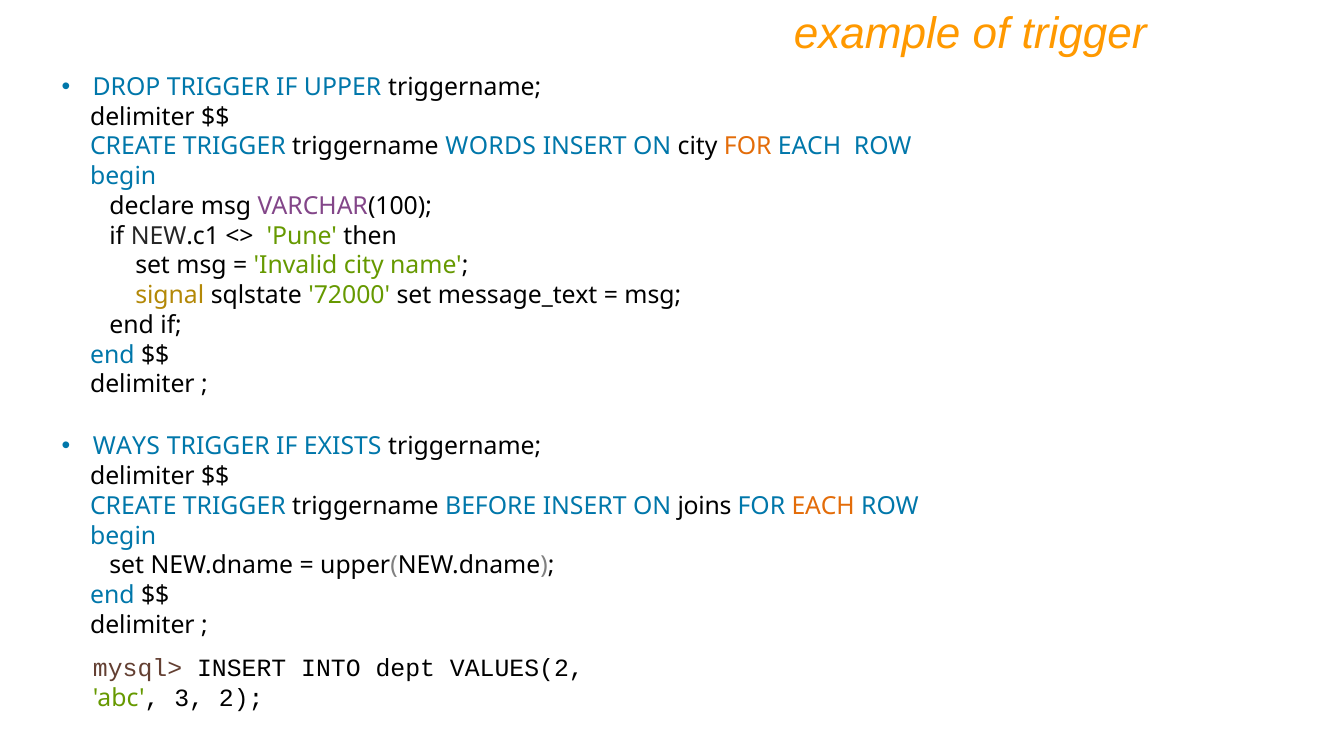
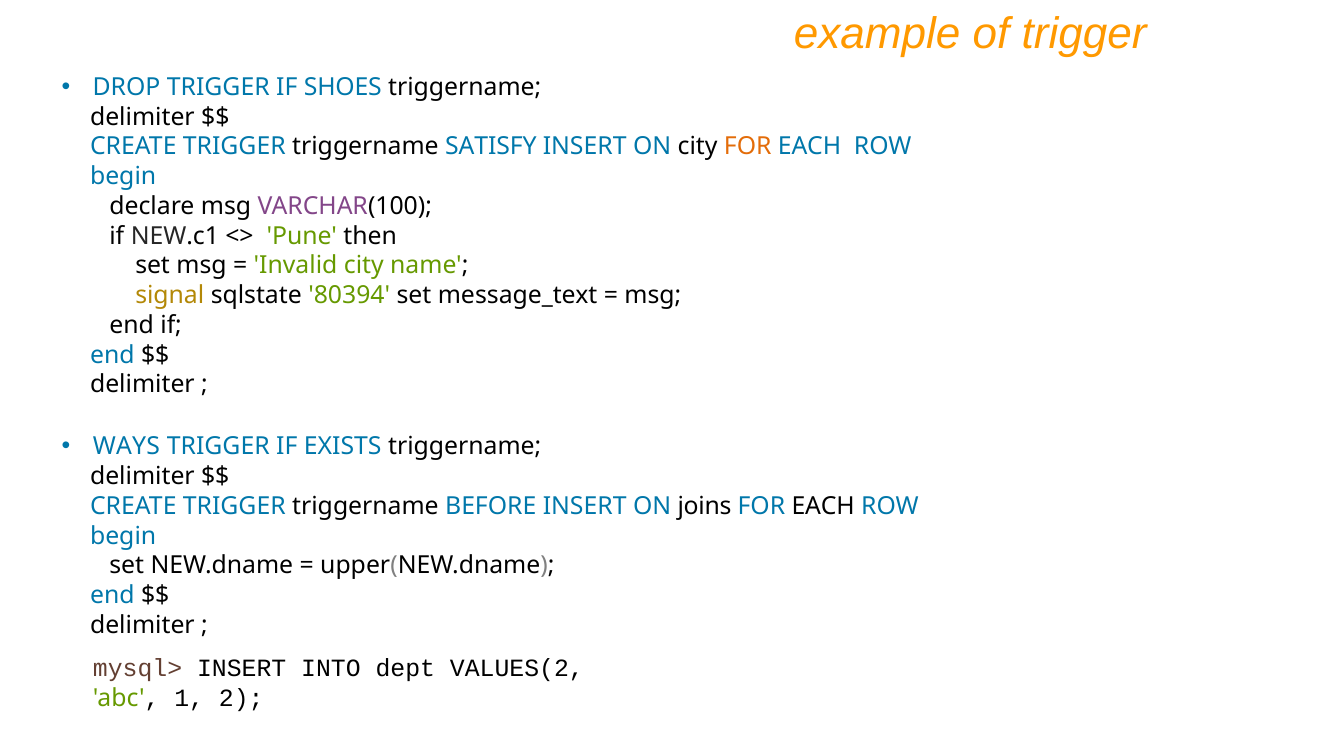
UPPER: UPPER -> SHOES
WORDS: WORDS -> SATISFY
72000: 72000 -> 80394
EACH at (823, 506) colour: orange -> black
3: 3 -> 1
